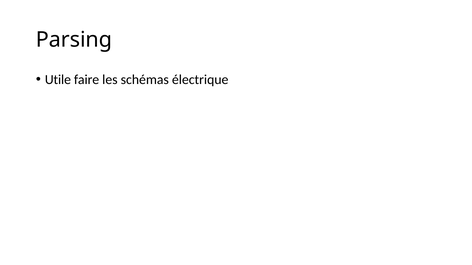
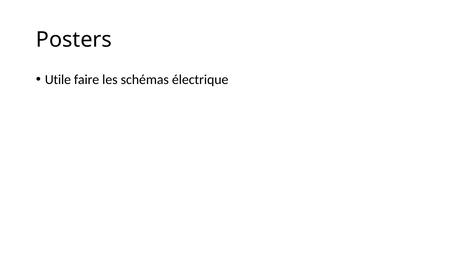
Parsing: Parsing -> Posters
